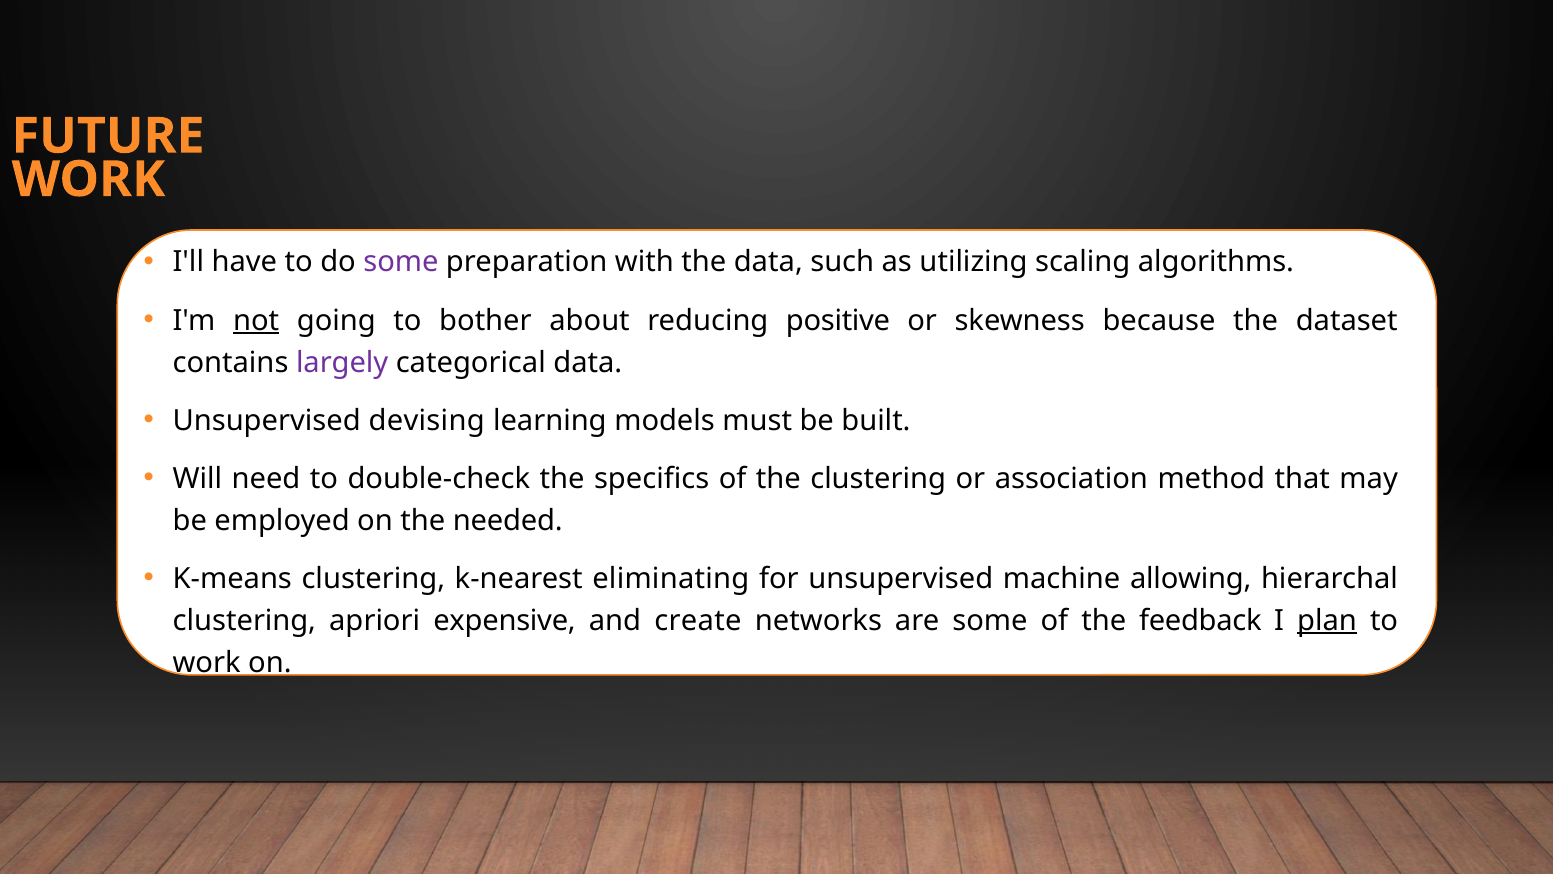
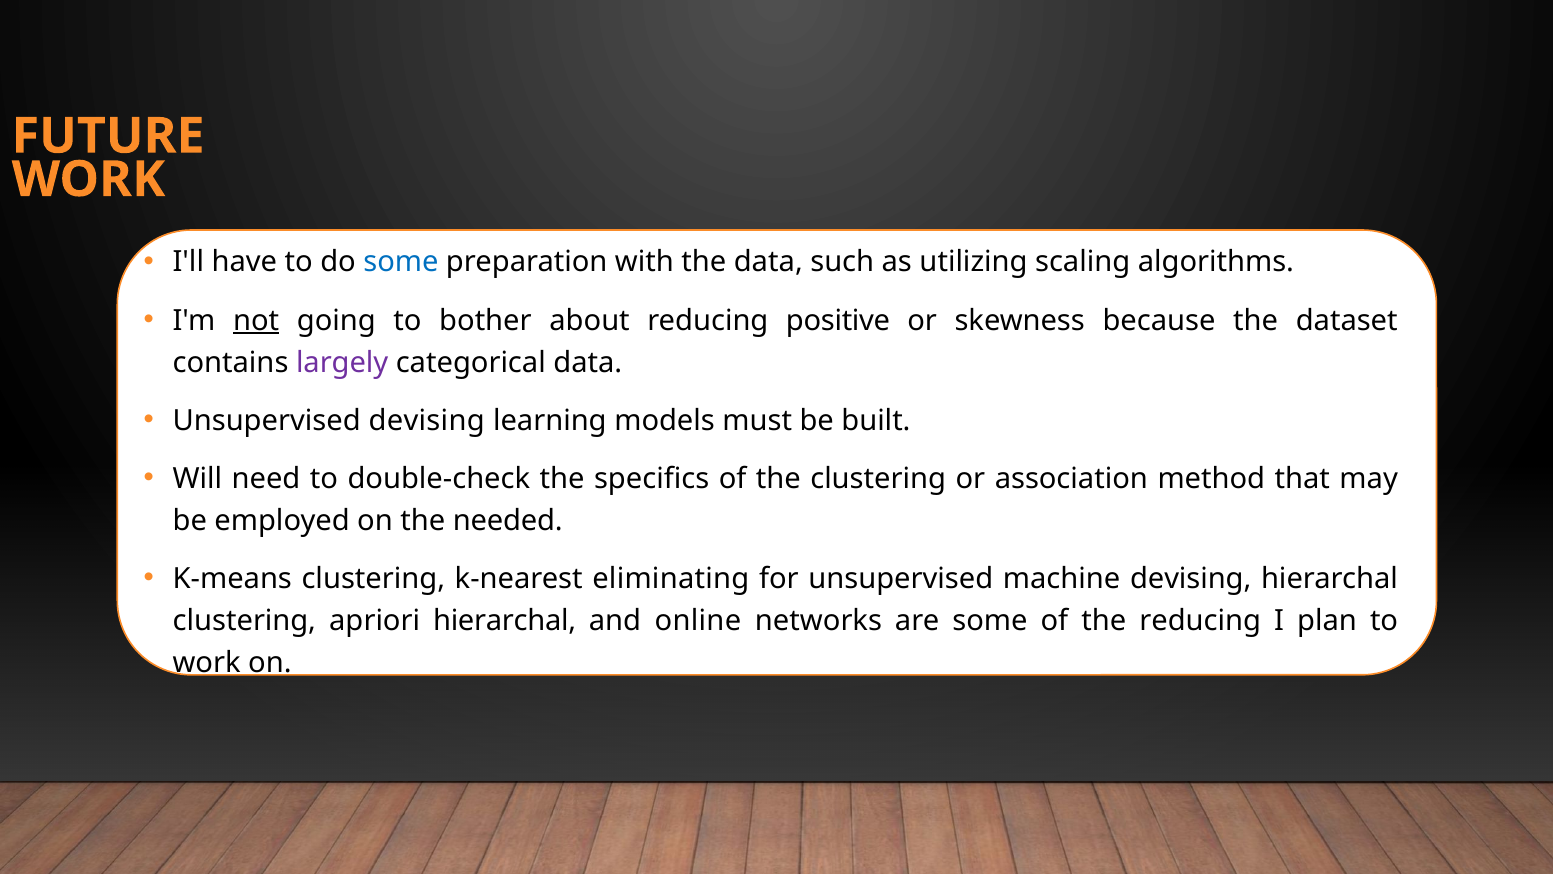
some at (401, 262) colour: purple -> blue
machine allowing: allowing -> devising
apriori expensive: expensive -> hierarchal
create: create -> online
the feedback: feedback -> reducing
plan underline: present -> none
